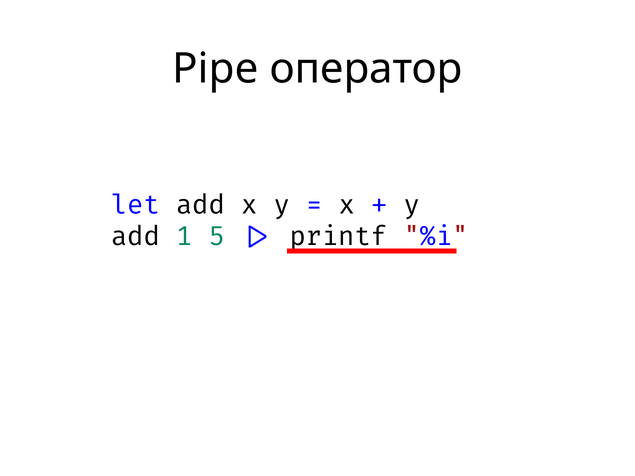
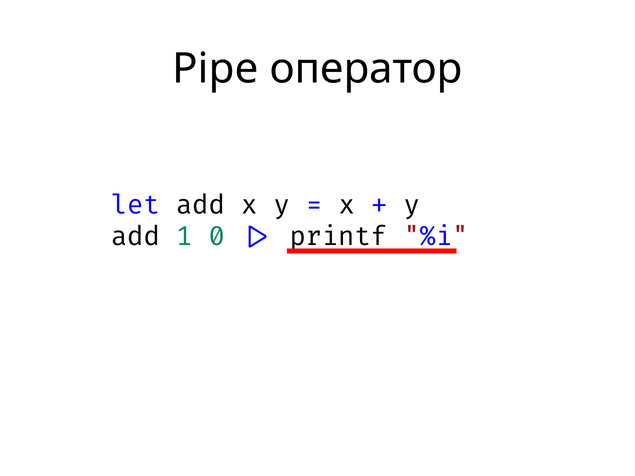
5: 5 -> 0
